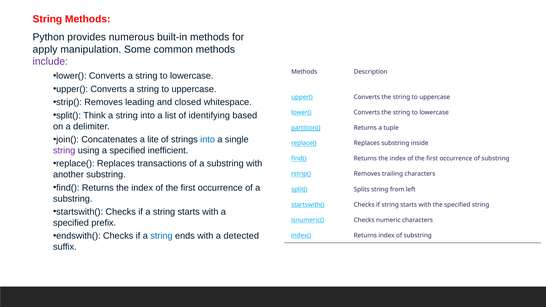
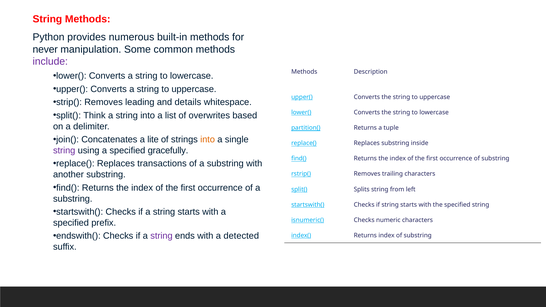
apply: apply -> never
closed: closed -> details
identifying: identifying -> overwrites
into at (208, 140) colour: blue -> orange
inefficient: inefficient -> gracefully
string at (161, 236) colour: blue -> purple
